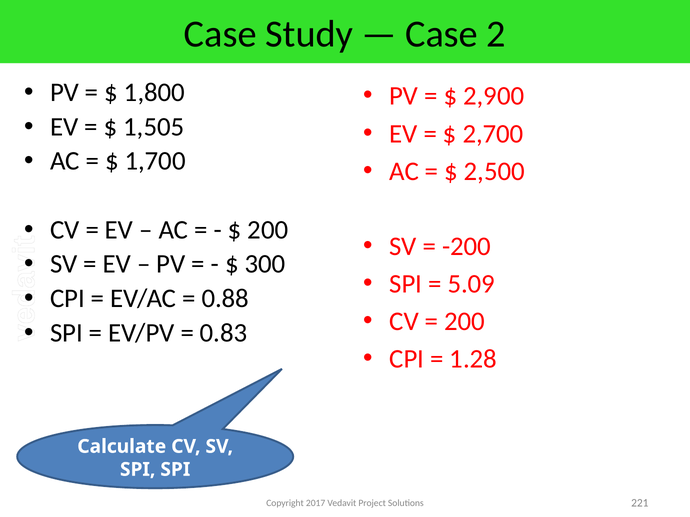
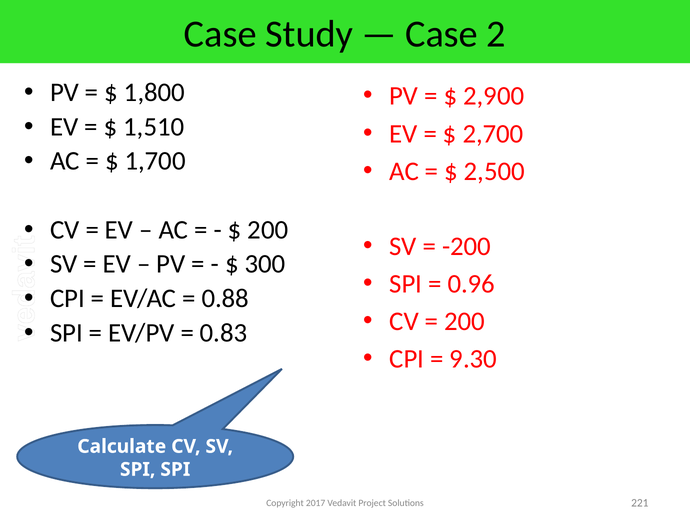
1,505: 1,505 -> 1,510
5.09: 5.09 -> 0.96
1.28: 1.28 -> 9.30
